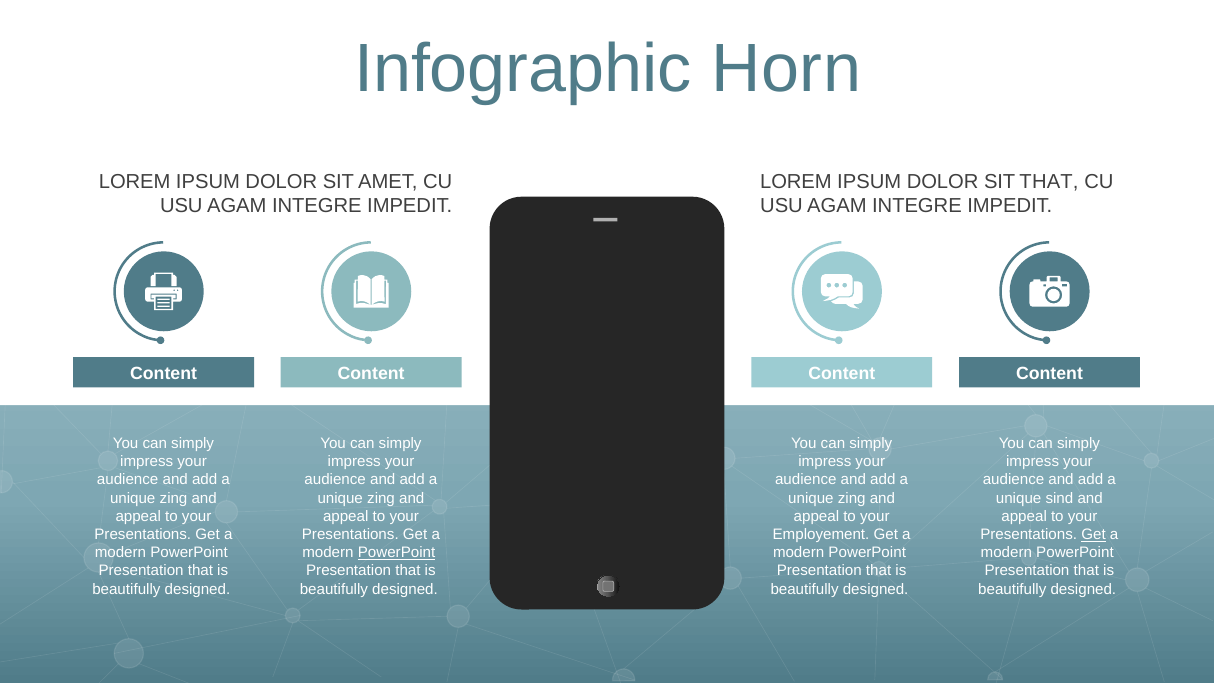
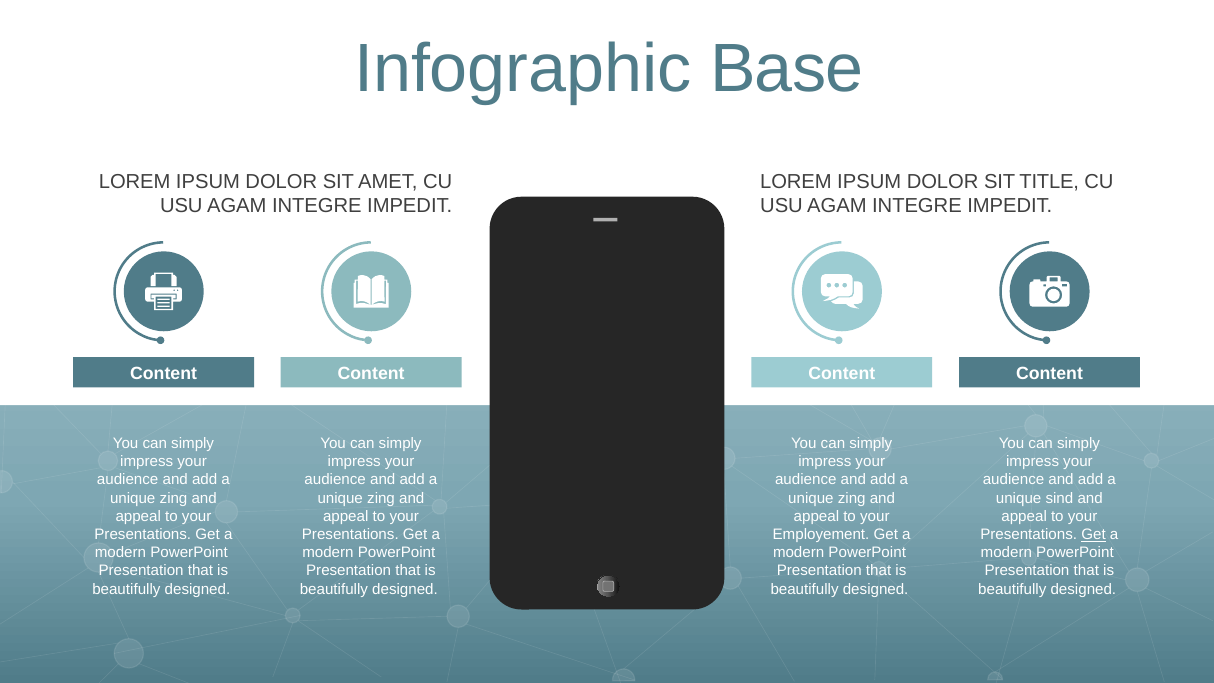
Horn: Horn -> Base
SIT THAT: THAT -> TITLE
PowerPoint at (397, 553) underline: present -> none
